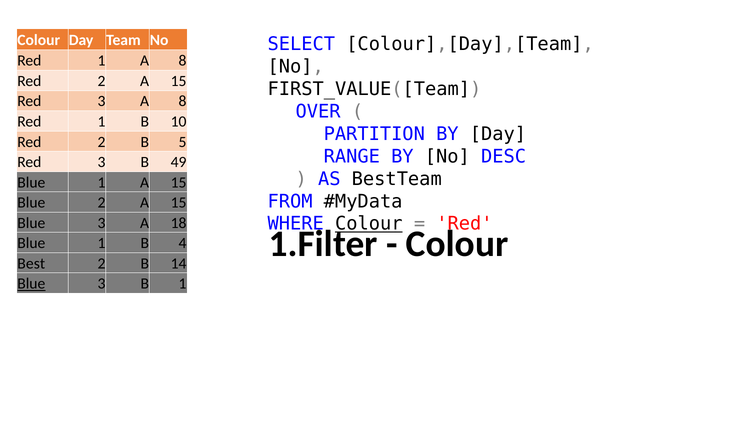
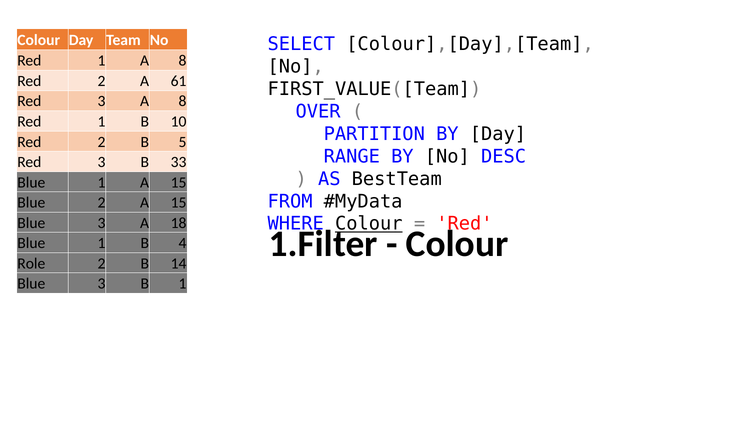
Red 2 A 15: 15 -> 61
49: 49 -> 33
Best: Best -> Role
Blue at (31, 284) underline: present -> none
